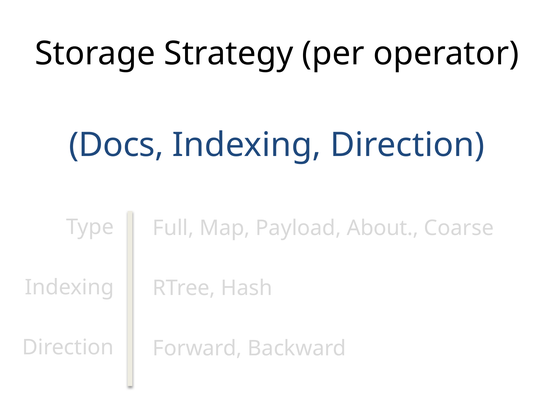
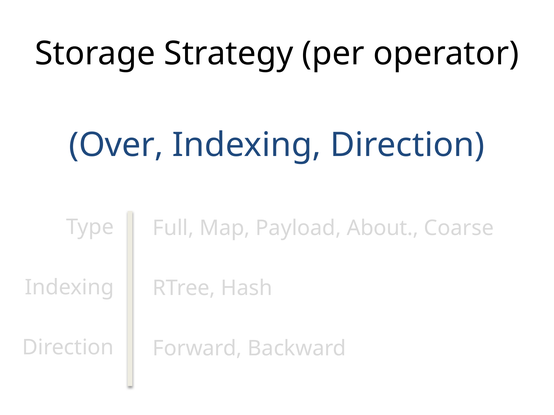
Docs: Docs -> Over
